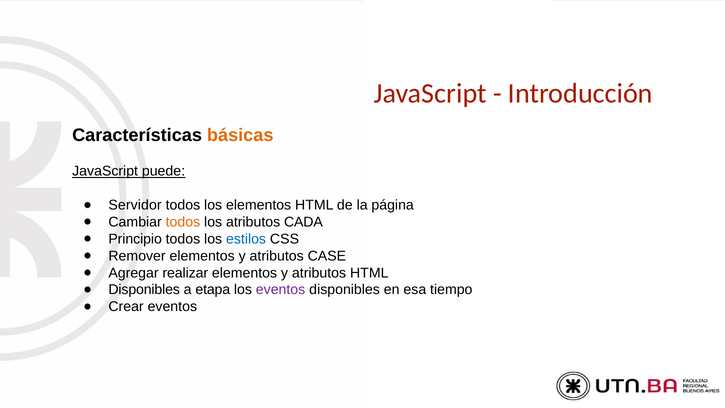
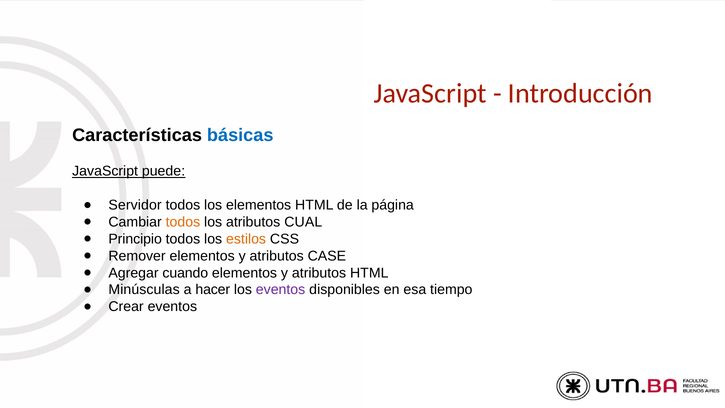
básicas colour: orange -> blue
CADA: CADA -> CUAL
estilos colour: blue -> orange
realizar: realizar -> cuando
Disponibles at (144, 290): Disponibles -> Minúsculas
etapa: etapa -> hacer
